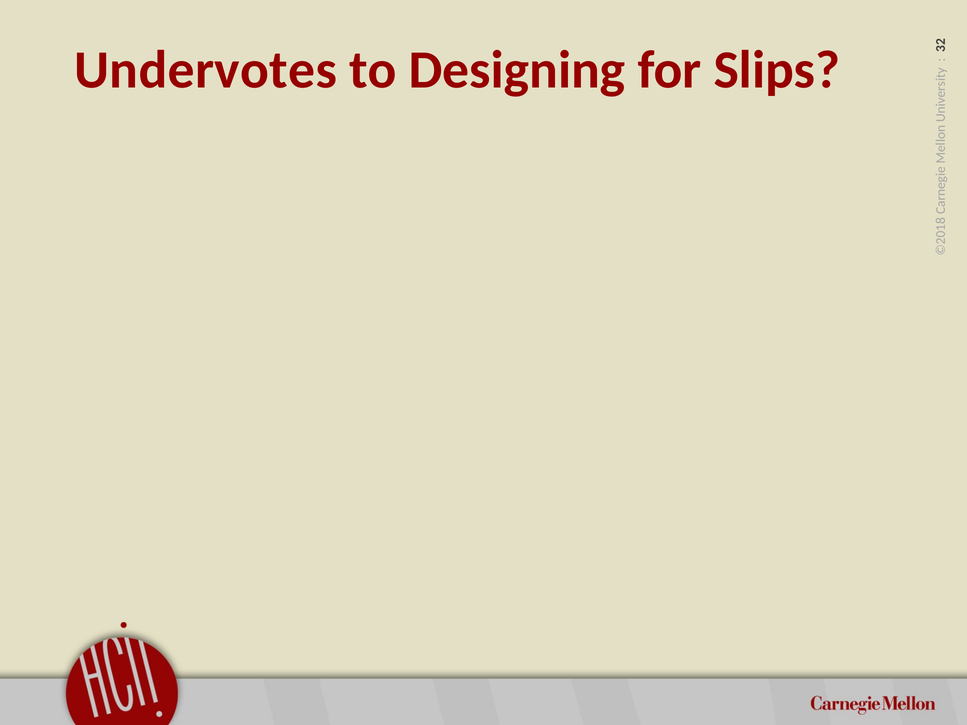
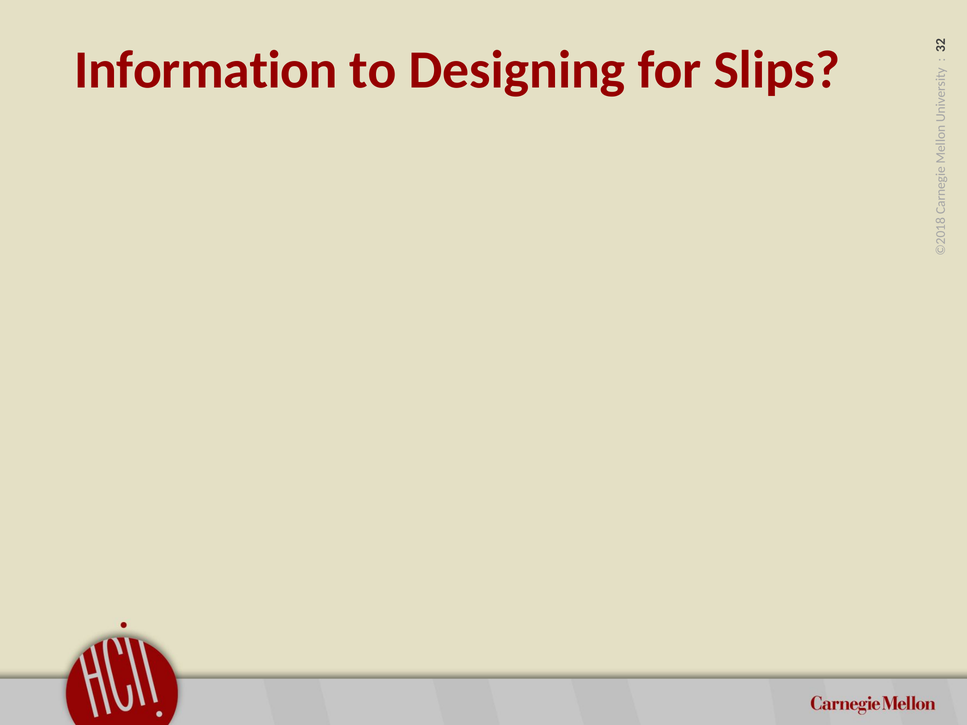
Undervotes: Undervotes -> Information
